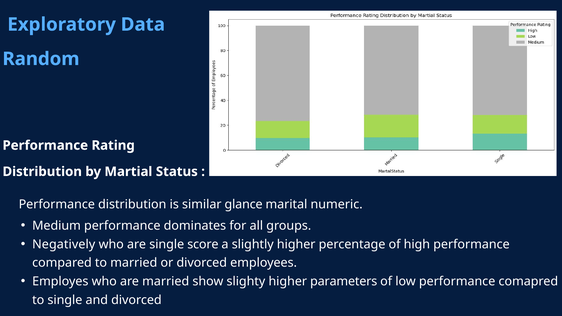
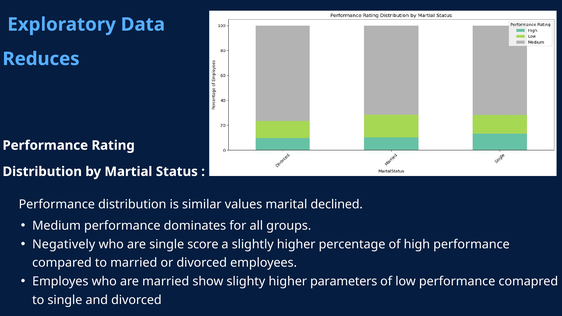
Random: Random -> Reduces
glance: glance -> values
numeric: numeric -> declined
